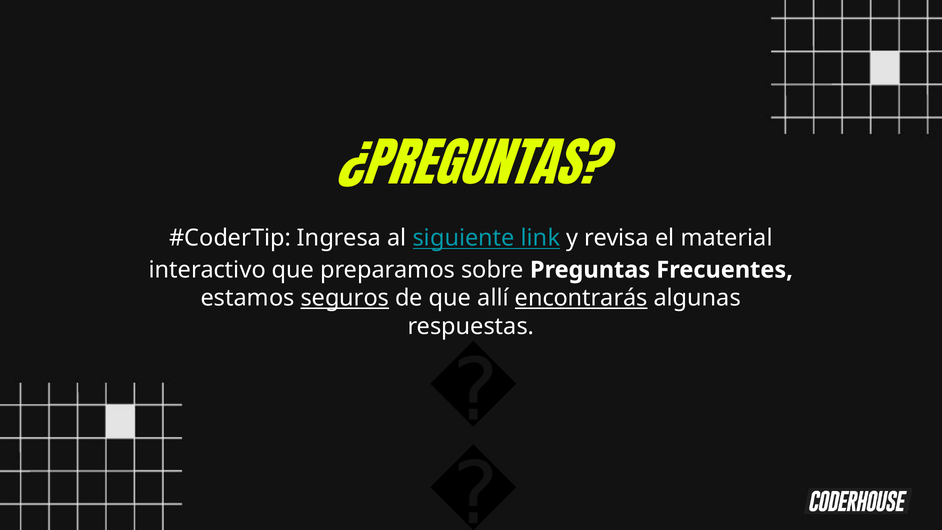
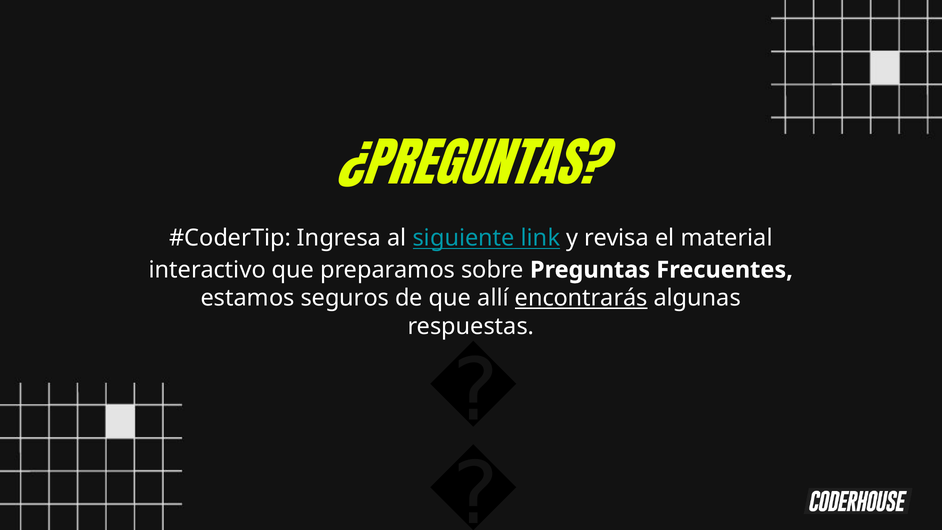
seguros underline: present -> none
